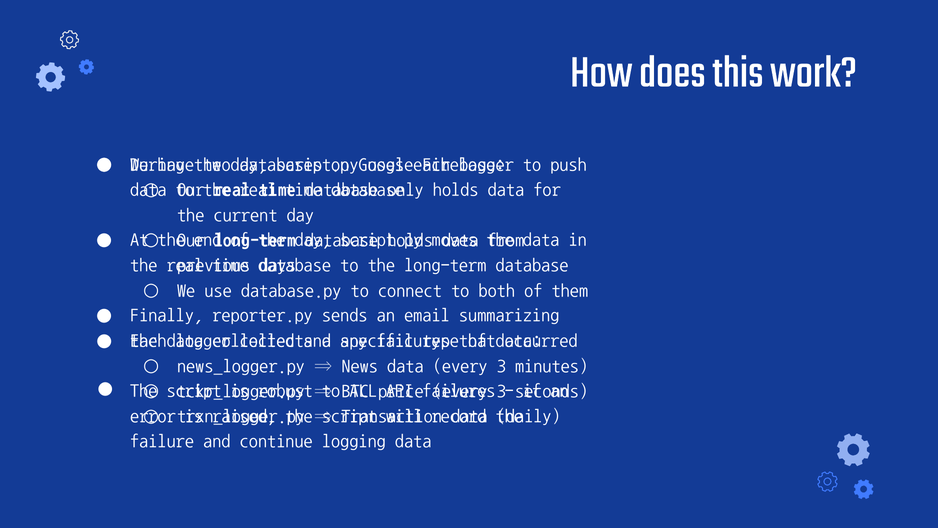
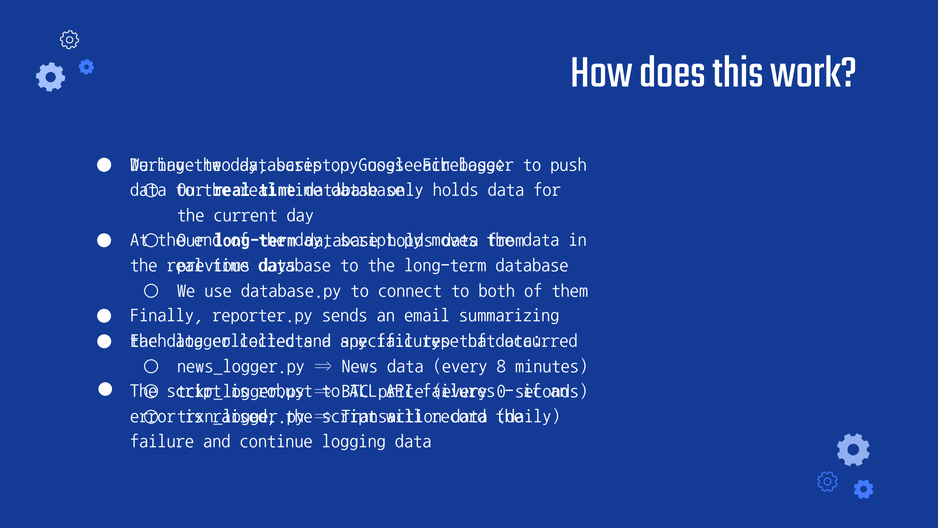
data every 3: 3 -> 8
3 at (501, 390): 3 -> 0
